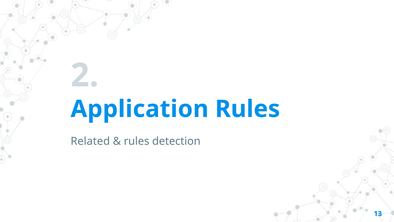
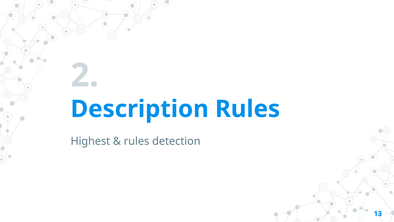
Application: Application -> Description
Related: Related -> Highest
